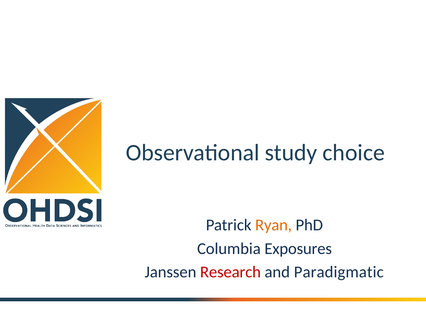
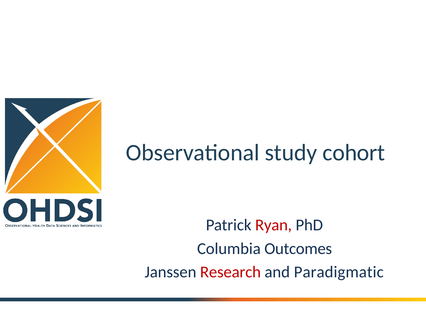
choice: choice -> cohort
Ryan colour: orange -> red
Exposures: Exposures -> Outcomes
